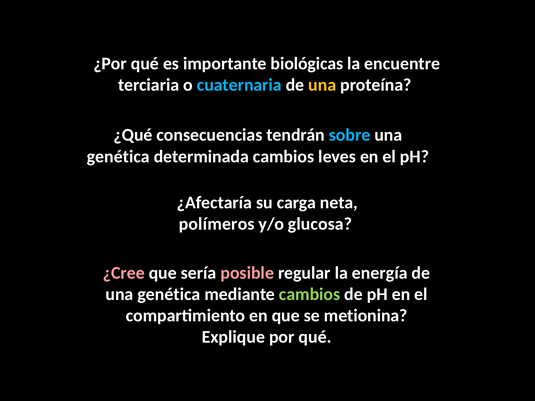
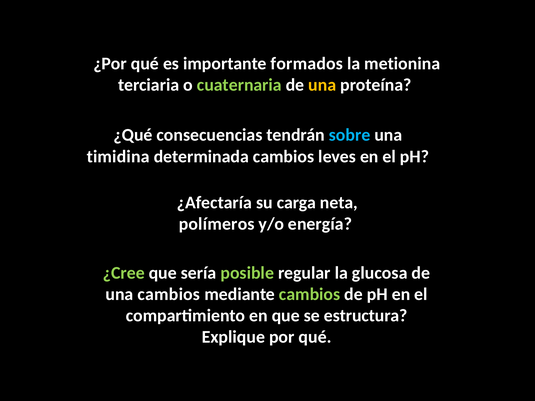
biológicas: biológicas -> formados
encuentre: encuentre -> metionina
cuaternaria colour: light blue -> light green
genética at (118, 157): genética -> timidina
glucosa: glucosa -> energía
¿Cree colour: pink -> light green
posible colour: pink -> light green
energía: energía -> glucosa
genética at (169, 294): genética -> cambios
metionina: metionina -> estructura
